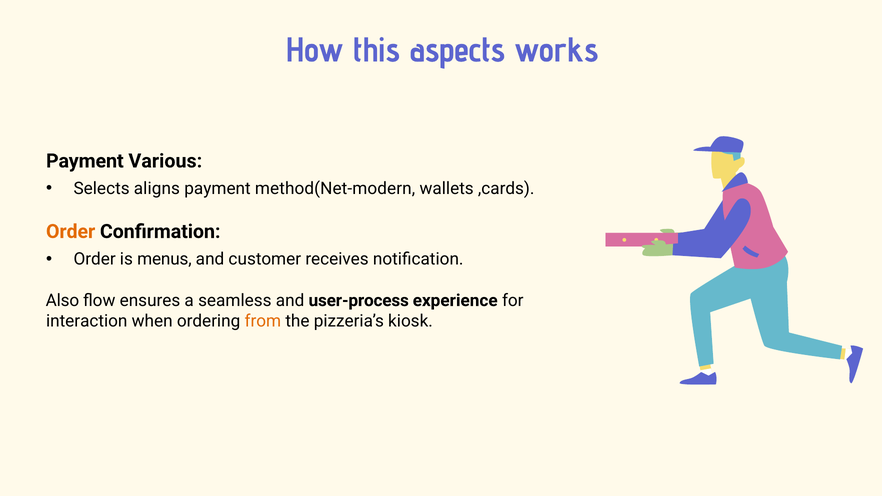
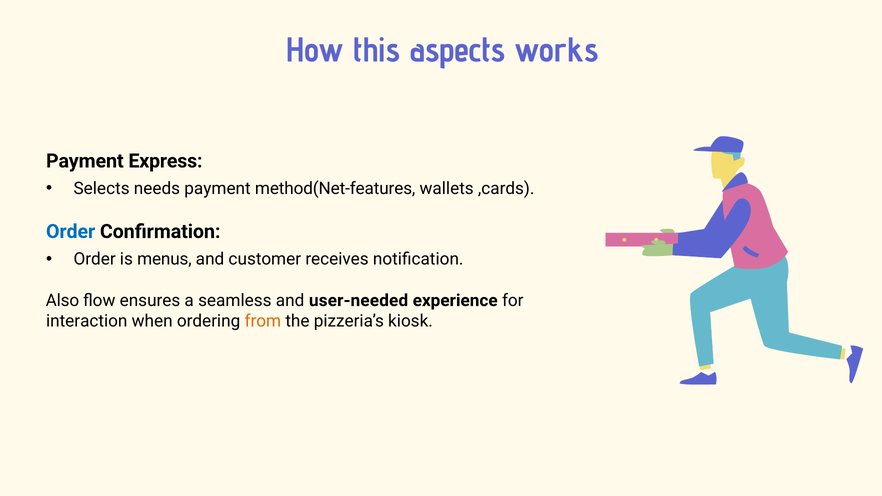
Various: Various -> Express
aligns: aligns -> needs
method(Net-modern: method(Net-modern -> method(Net-features
Order at (71, 232) colour: orange -> blue
user-process: user-process -> user-needed
